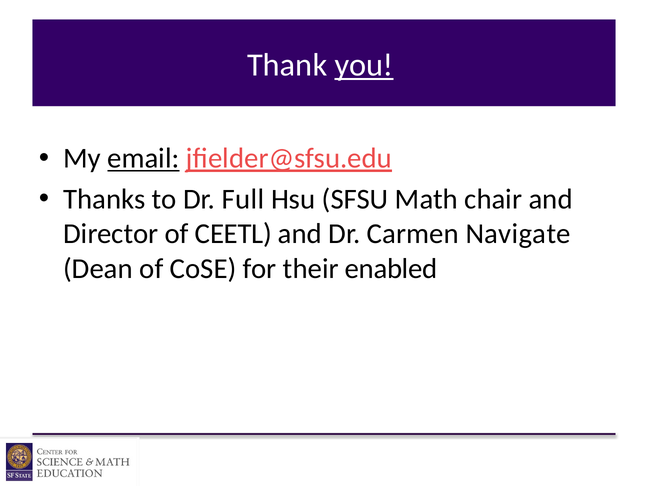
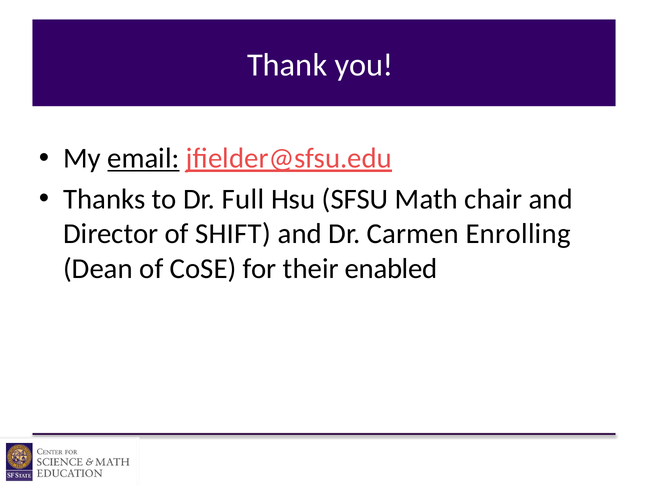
you underline: present -> none
CEETL: CEETL -> SHIFT
Navigate: Navigate -> Enrolling
